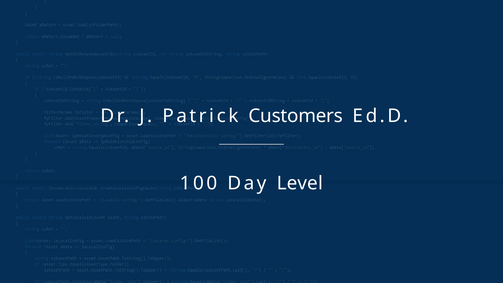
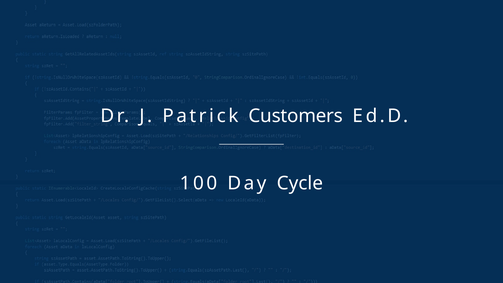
Level: Level -> Cycle
